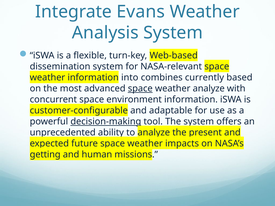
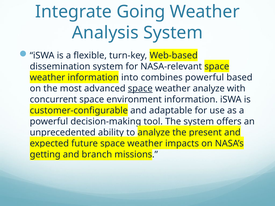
Evans: Evans -> Going
combines currently: currently -> powerful
decision-making underline: present -> none
human: human -> branch
